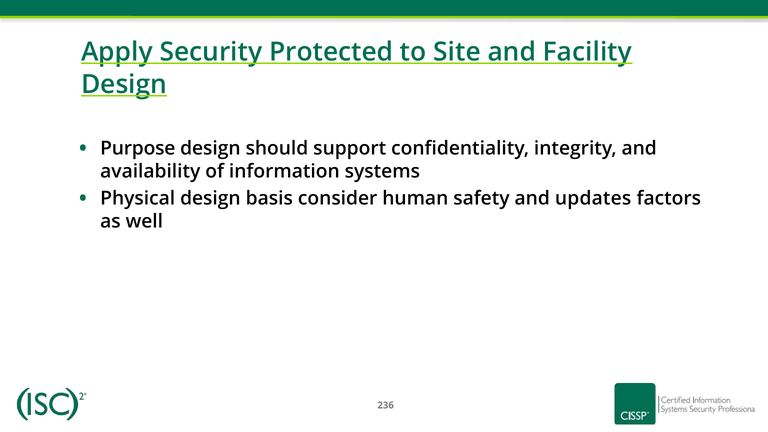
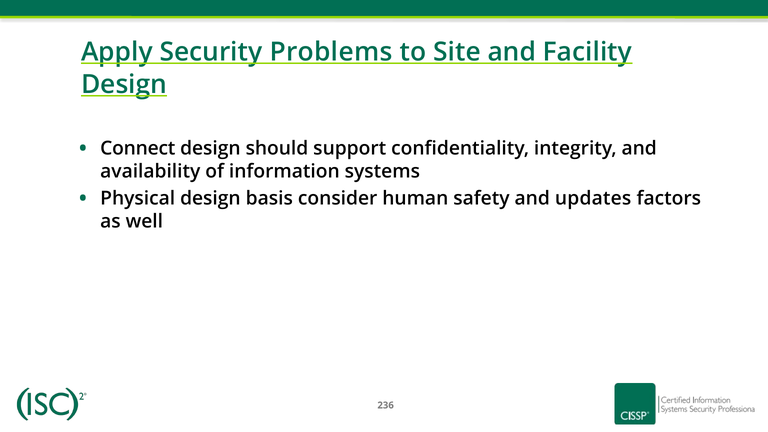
Protected: Protected -> Problems
Purpose: Purpose -> Connect
